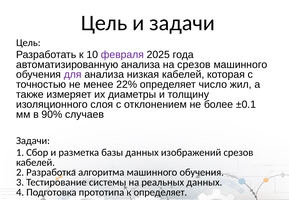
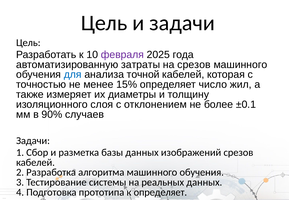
автоматизированную анализа: анализа -> затраты
для colour: purple -> blue
низкая: низкая -> точной
22%: 22% -> 15%
